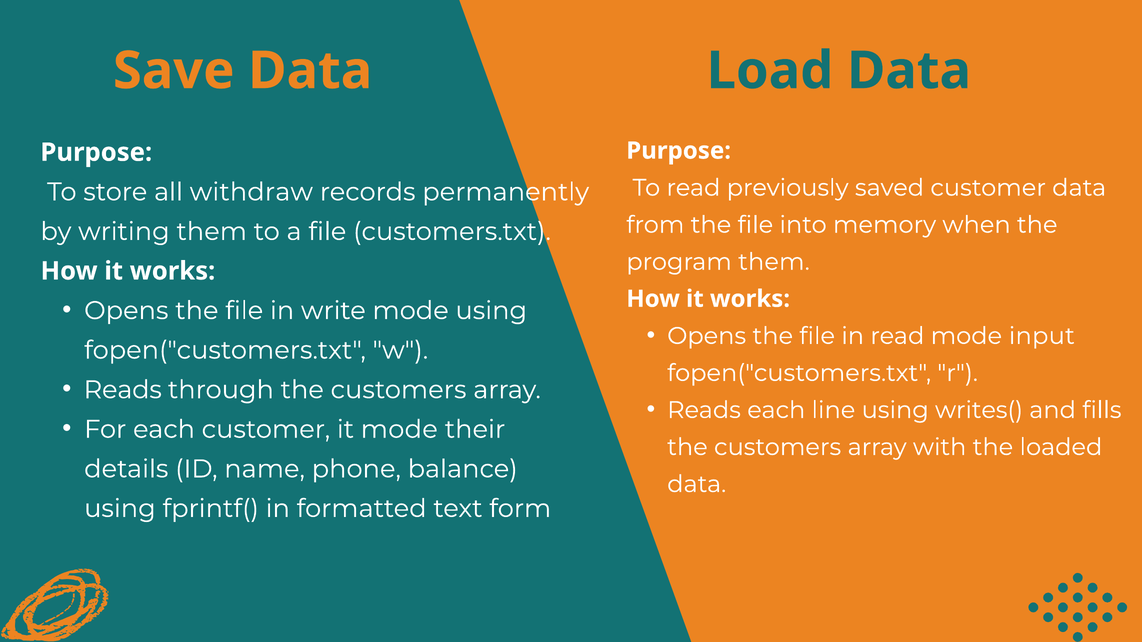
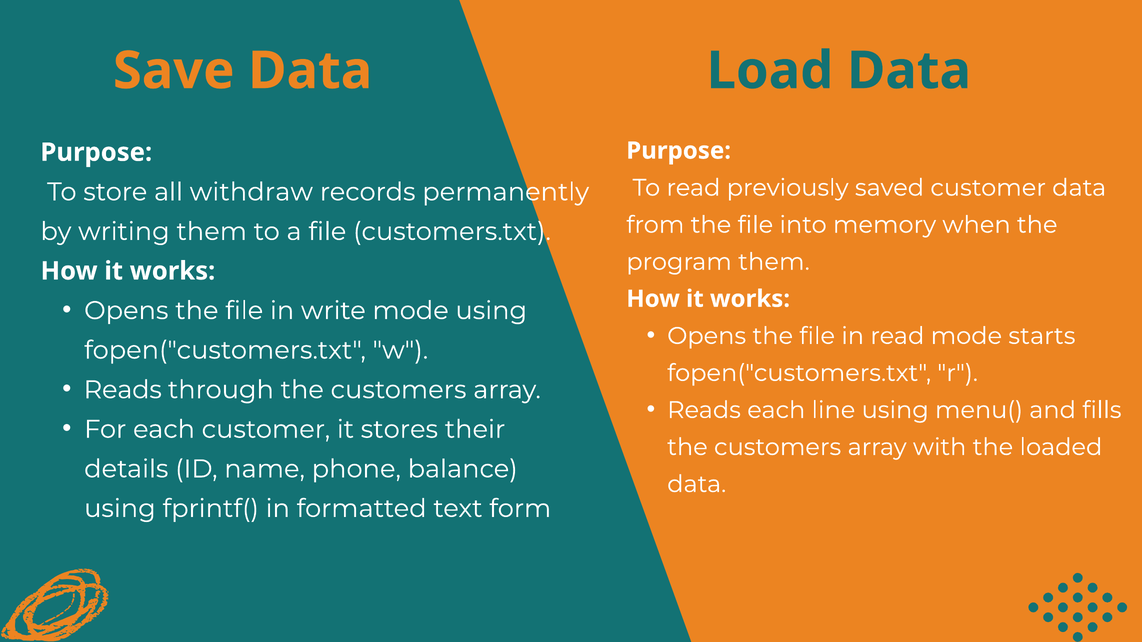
input: input -> starts
writes(: writes( -> menu(
it mode: mode -> stores
